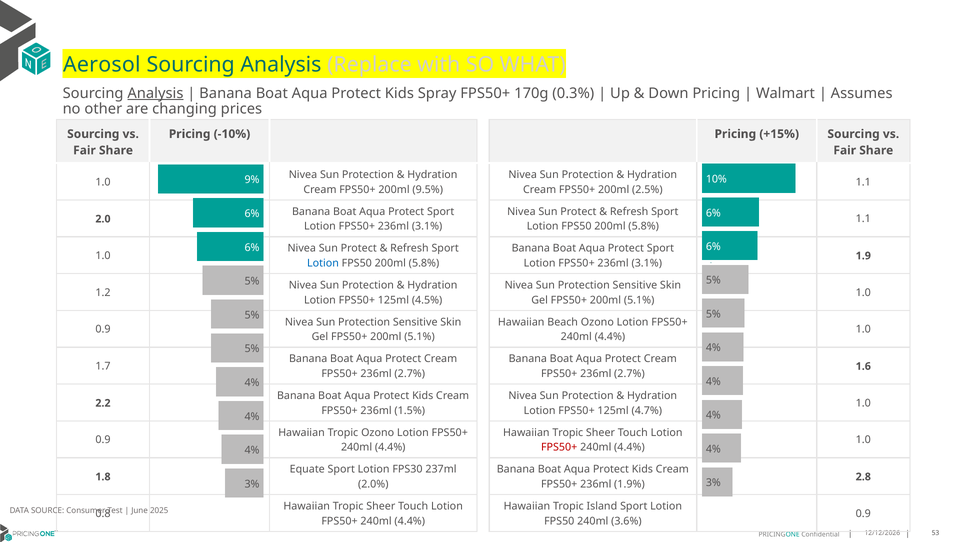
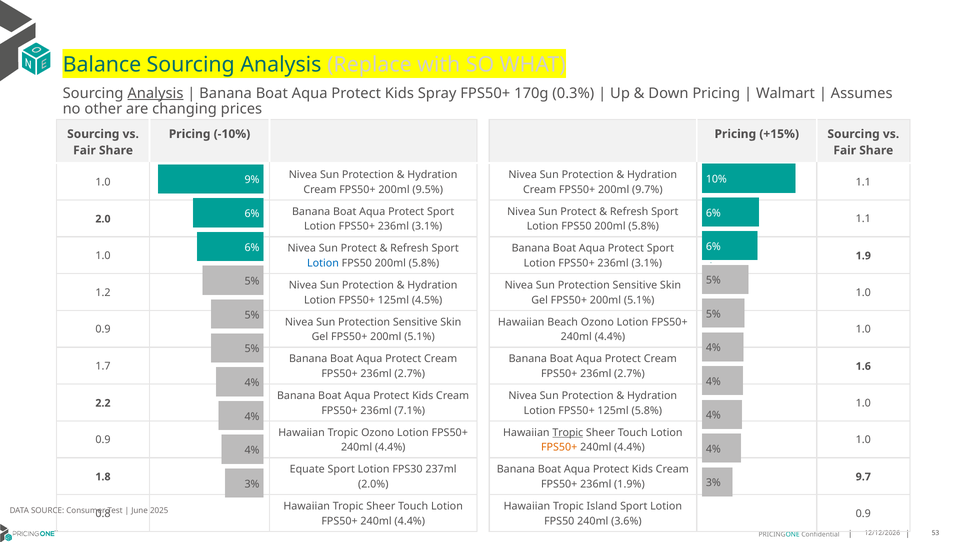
Aerosol: Aerosol -> Balance
2.5%: 2.5% -> 9.7%
1.5%: 1.5% -> 7.1%
125ml 4.7%: 4.7% -> 5.8%
Tropic at (568, 432) underline: none -> present
FPS50+ at (559, 447) colour: red -> orange
2.8: 2.8 -> 9.7
